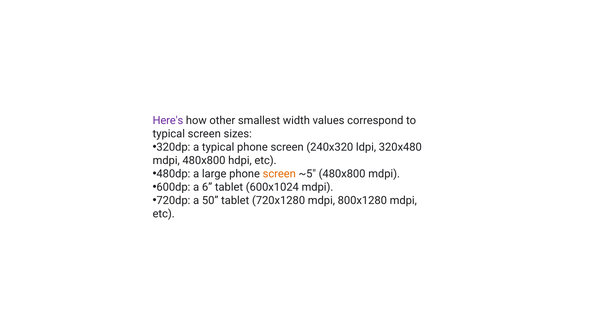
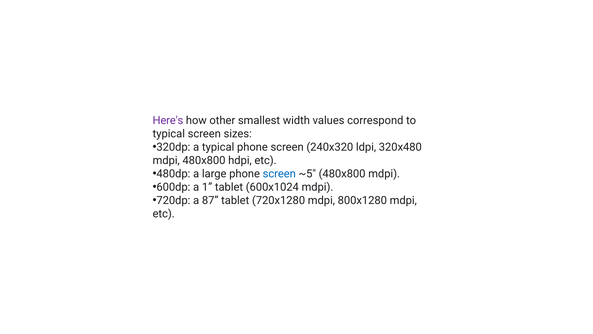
screen at (279, 174) colour: orange -> blue
6: 6 -> 1
50: 50 -> 87
